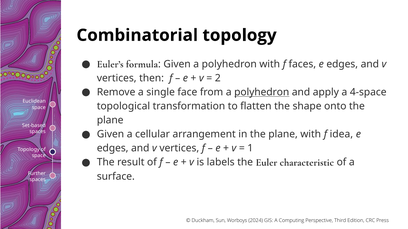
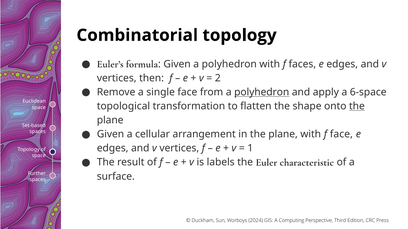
4-space: 4-space -> 6-space
the at (357, 106) underline: none -> present
f idea: idea -> face
